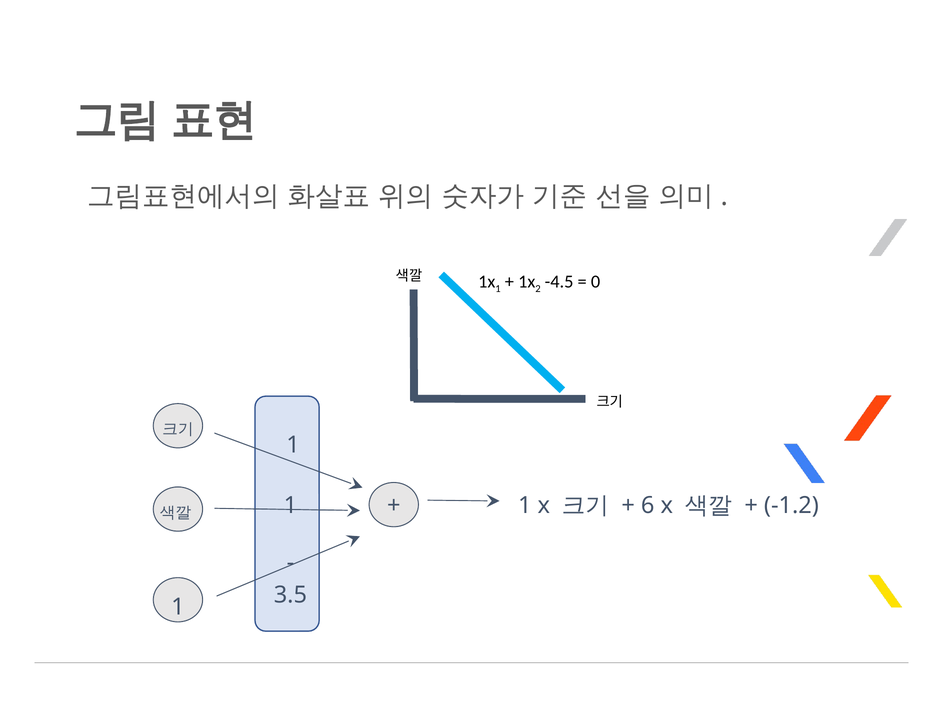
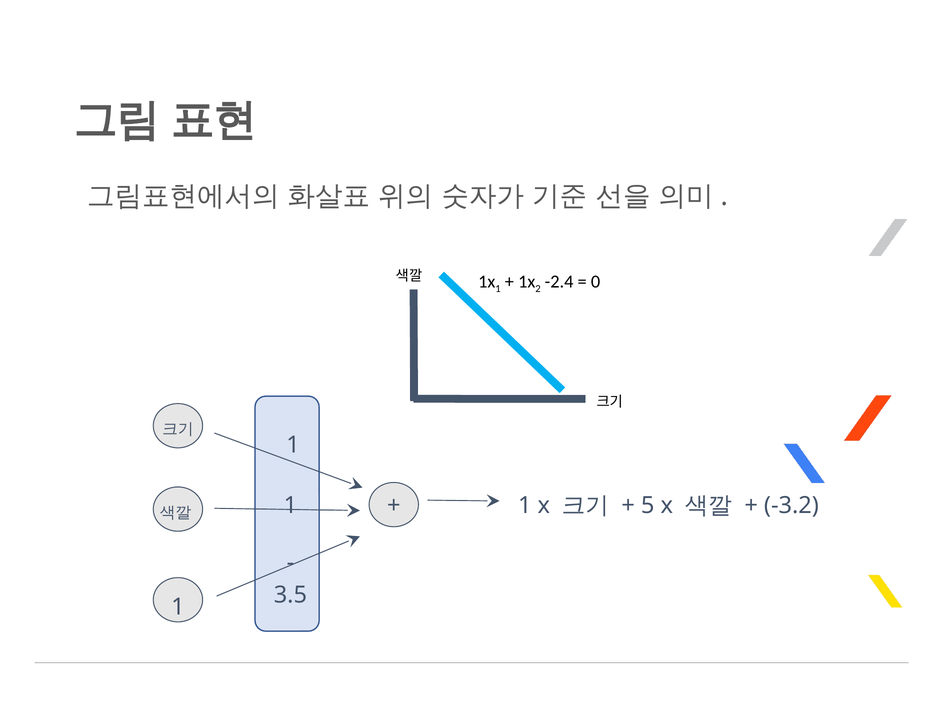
-4.5: -4.5 -> -2.4
6: 6 -> 5
-1.2: -1.2 -> -3.2
